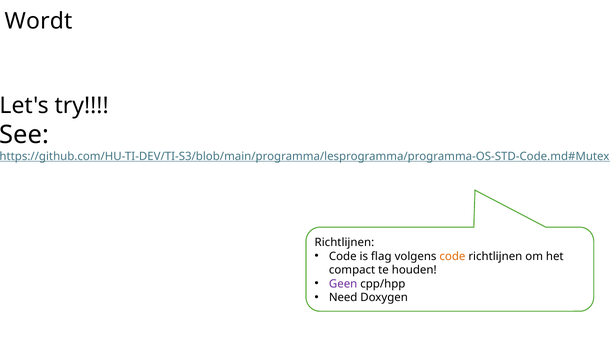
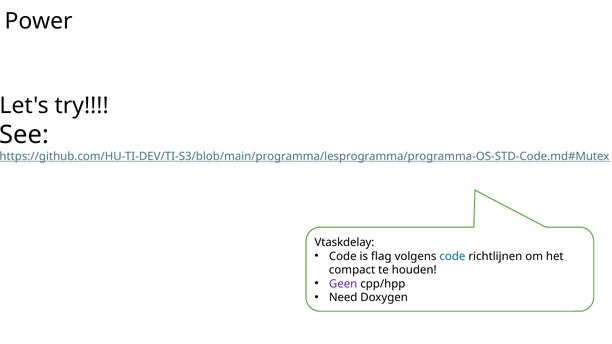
Wordt: Wordt -> Power
Richtlijnen at (344, 243): Richtlijnen -> Vtaskdelay
code at (452, 256) colour: orange -> blue
